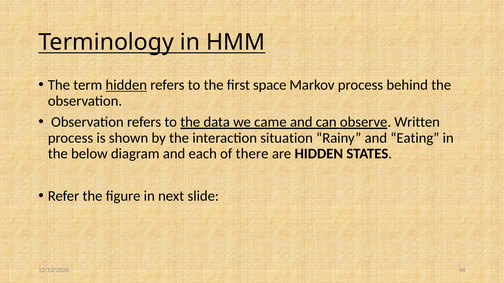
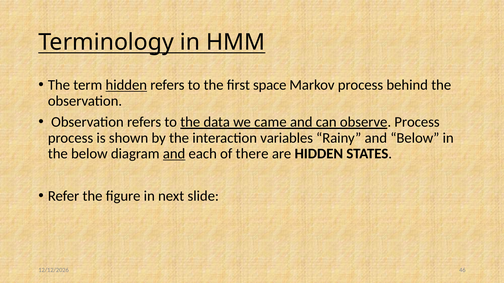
observe Written: Written -> Process
situation: situation -> variables
and Eating: Eating -> Below
and at (174, 154) underline: none -> present
